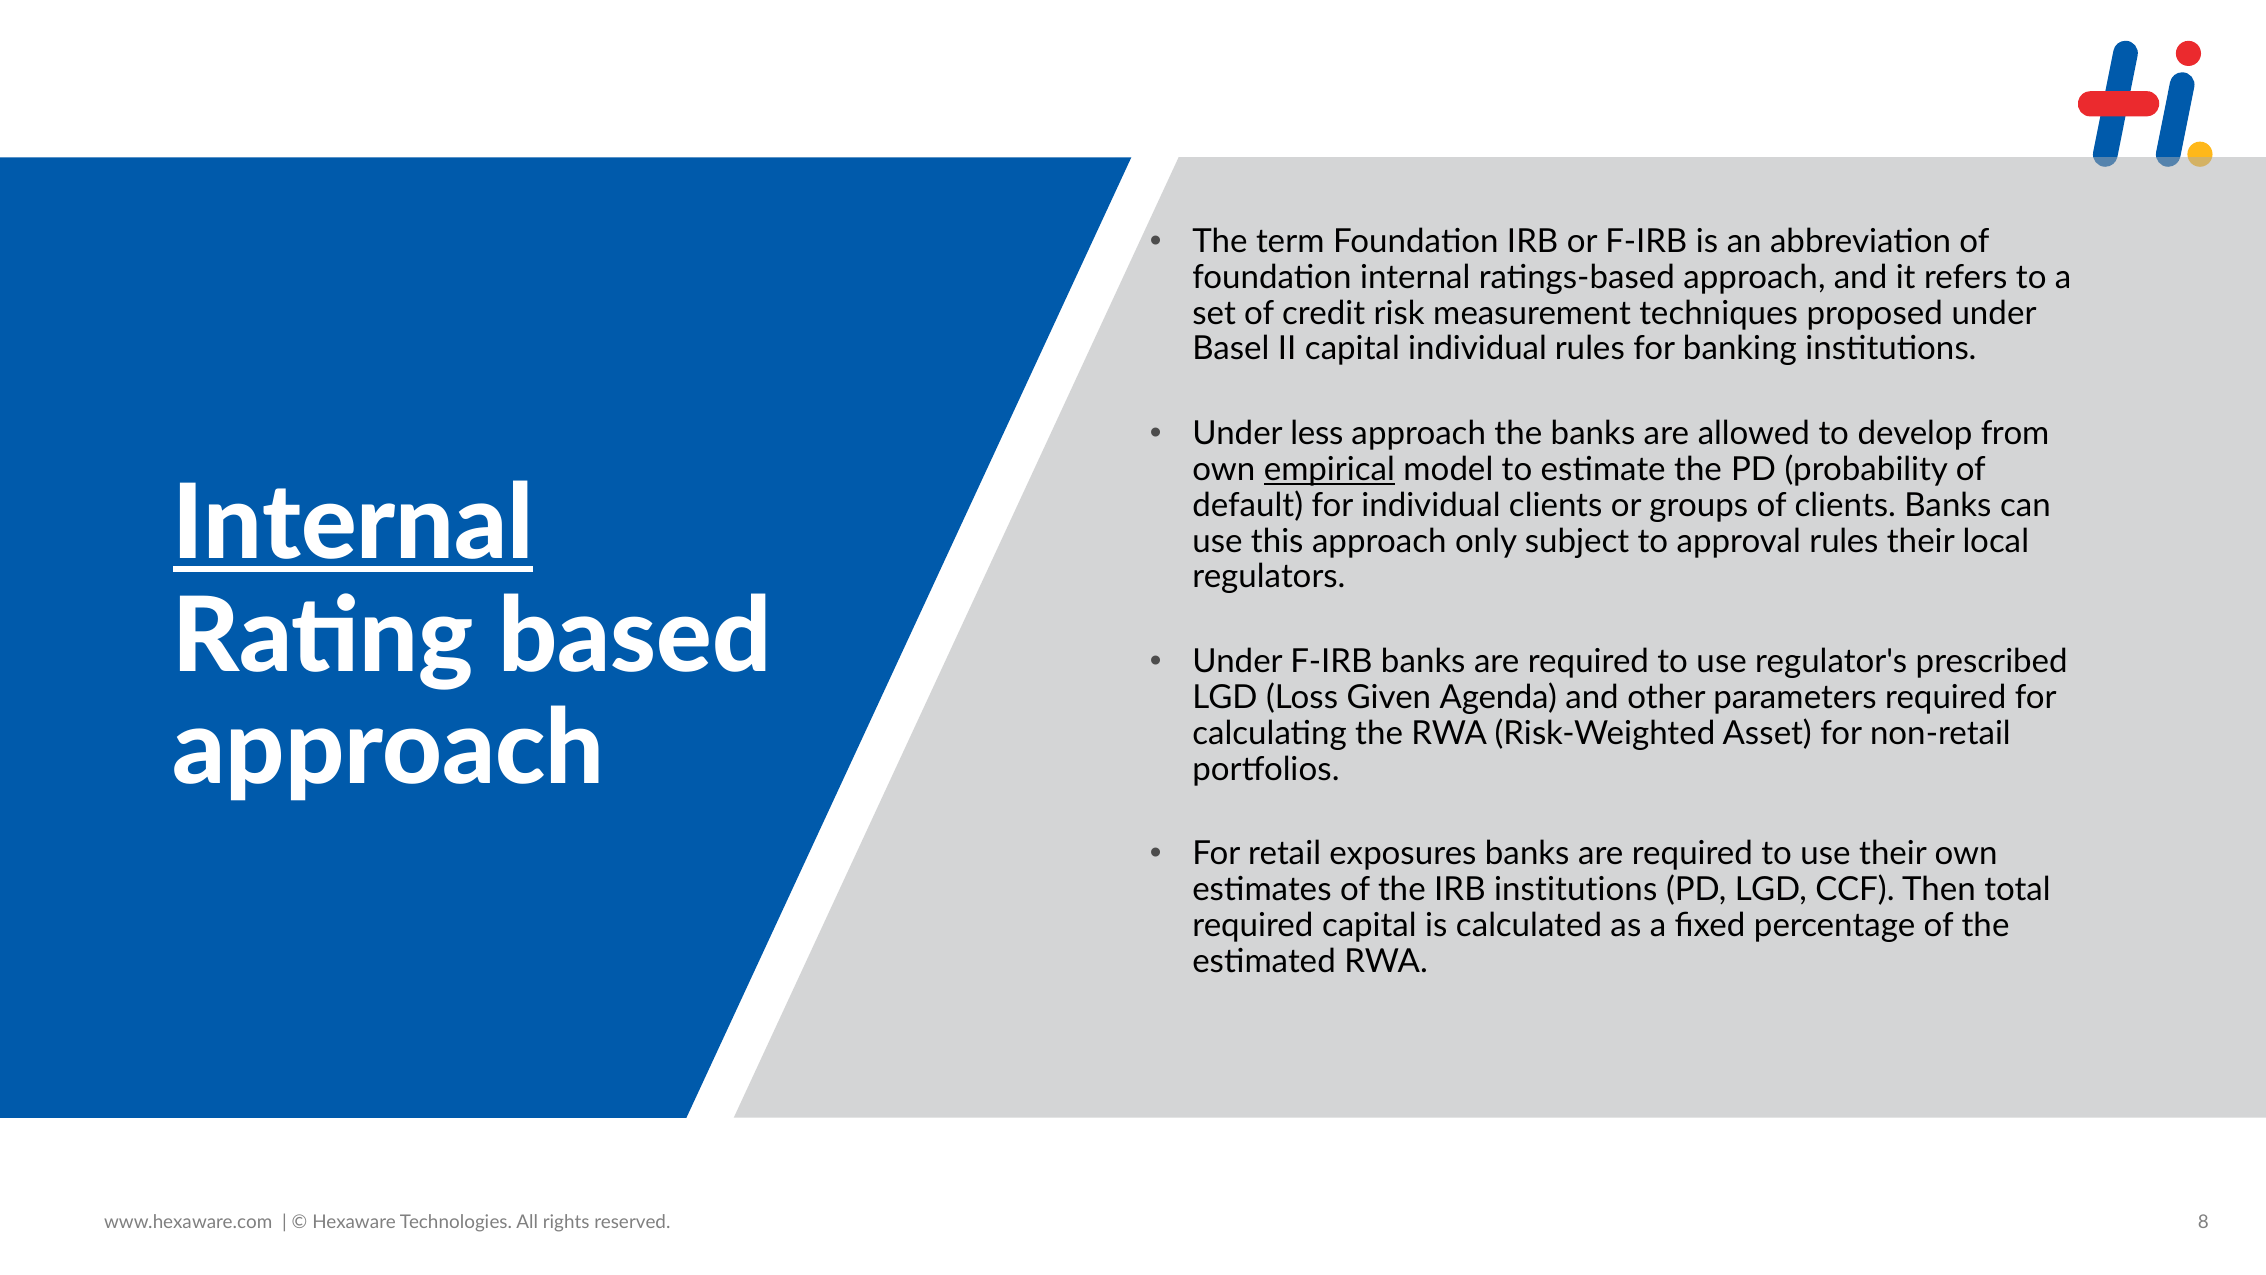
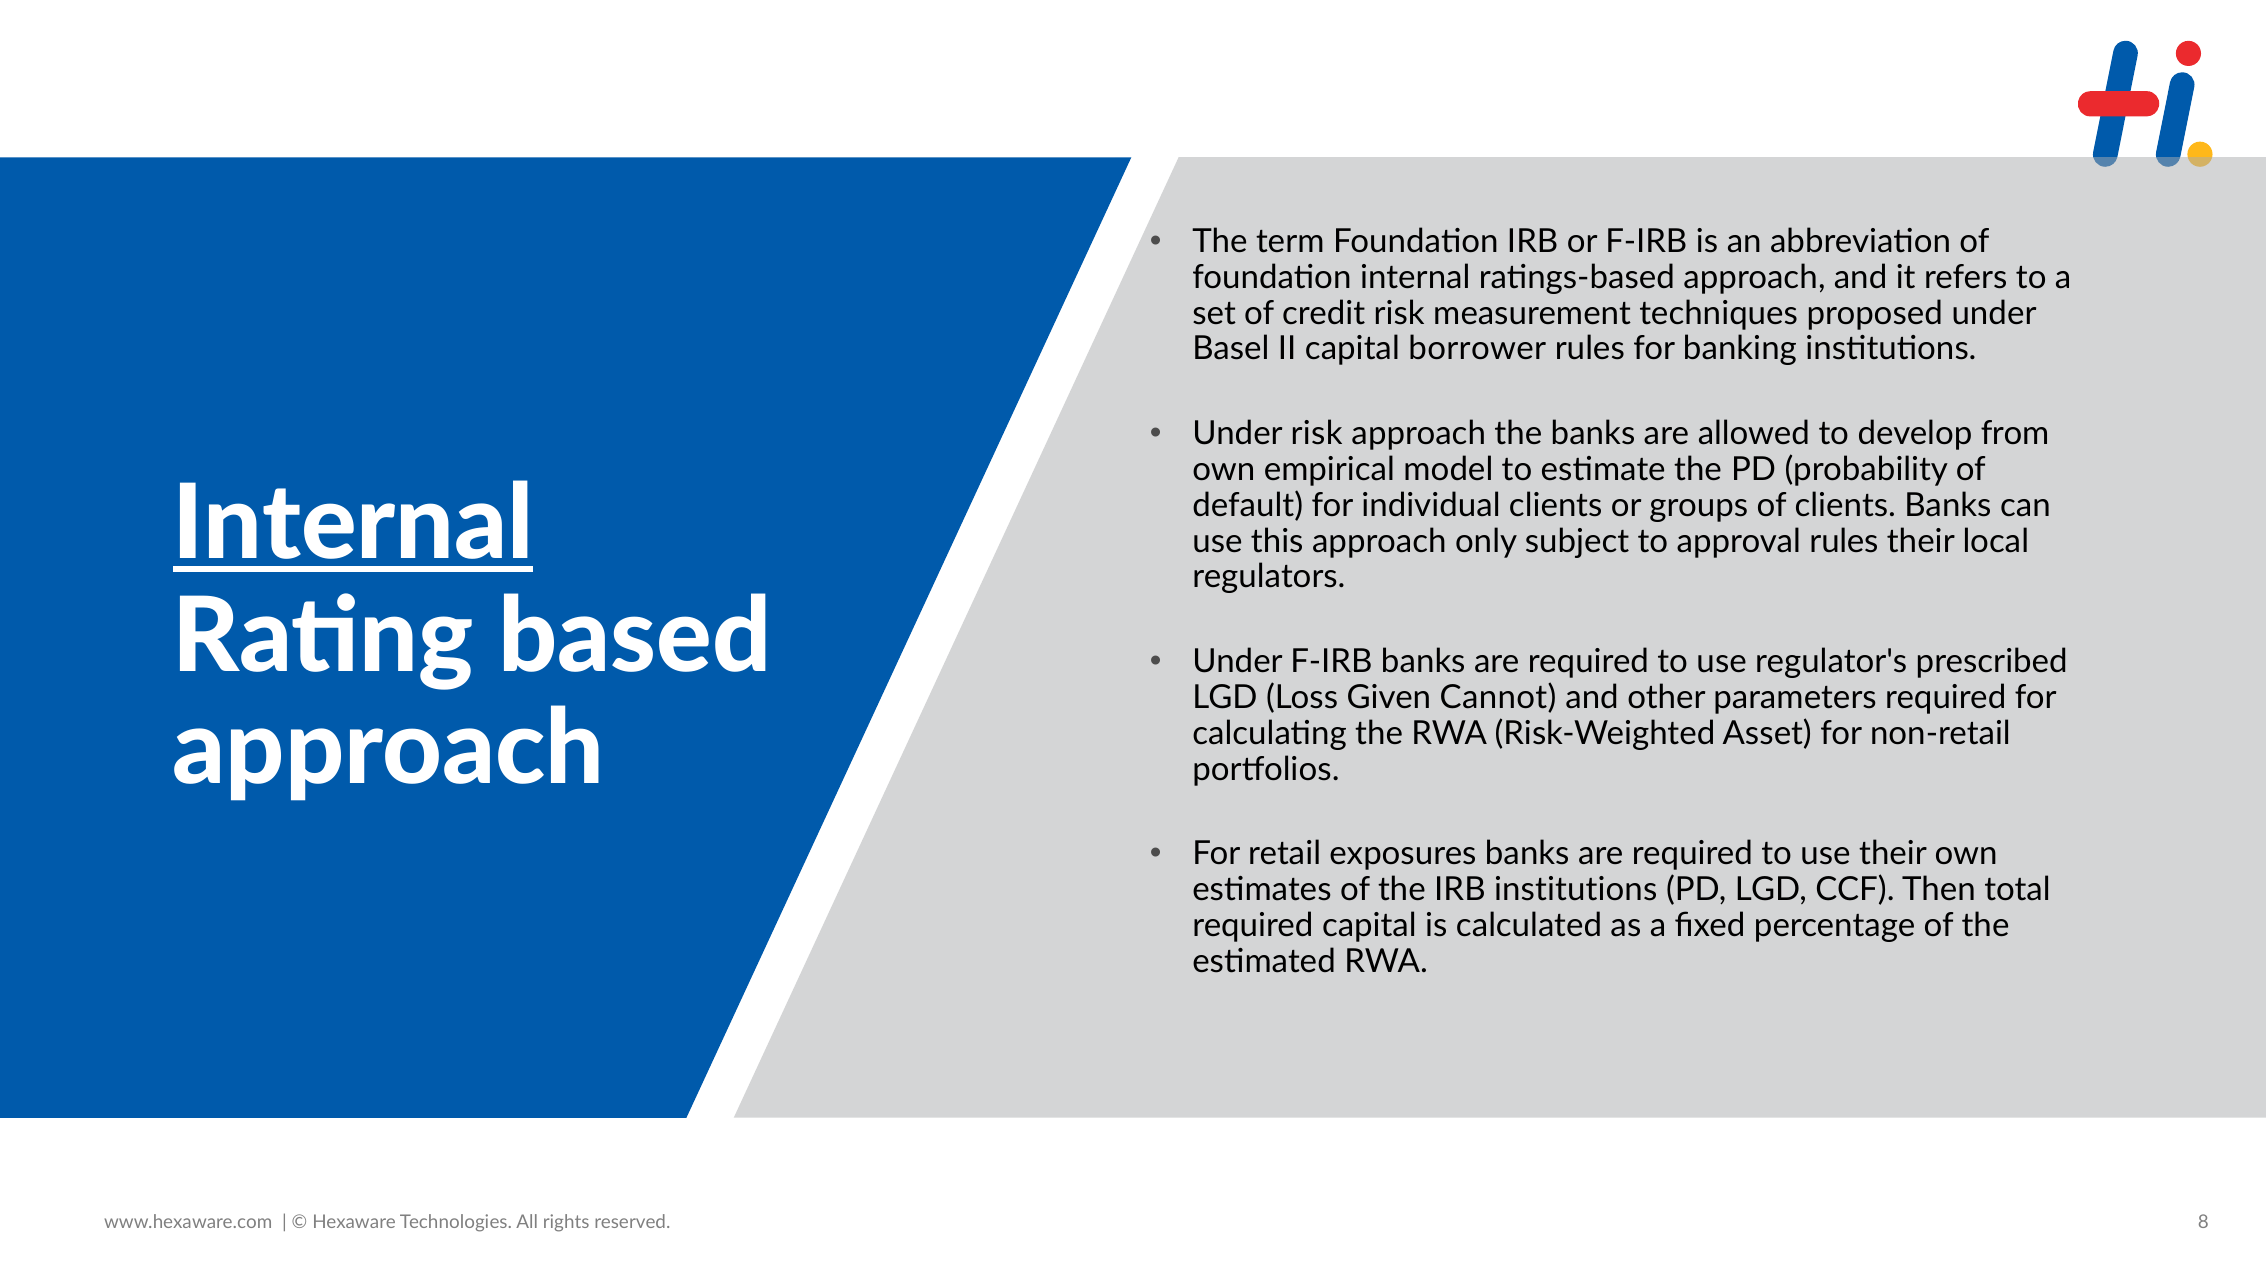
capital individual: individual -> borrower
Under less: less -> risk
empirical underline: present -> none
Agenda: Agenda -> Cannot
